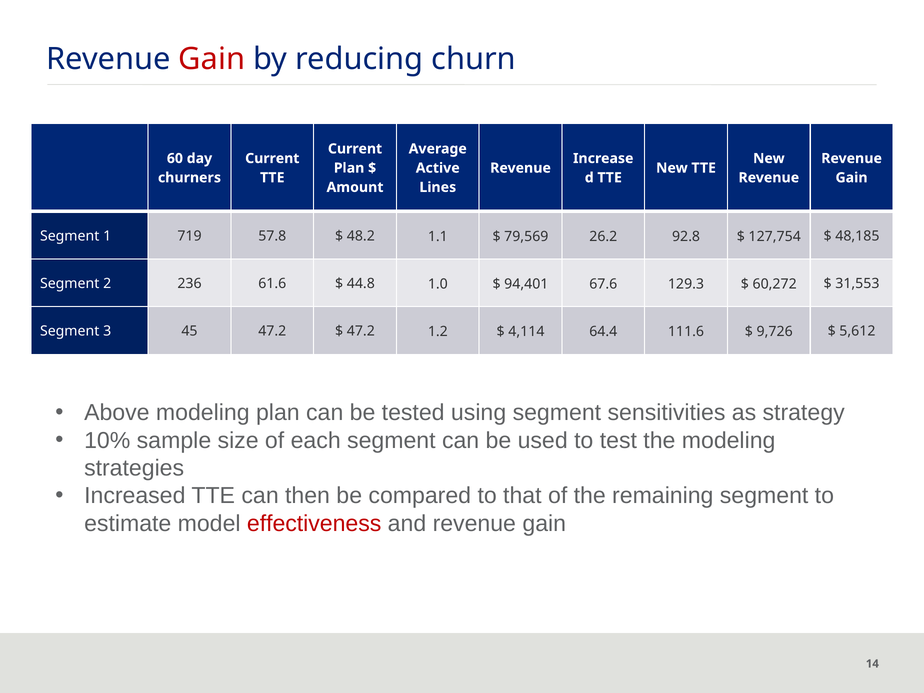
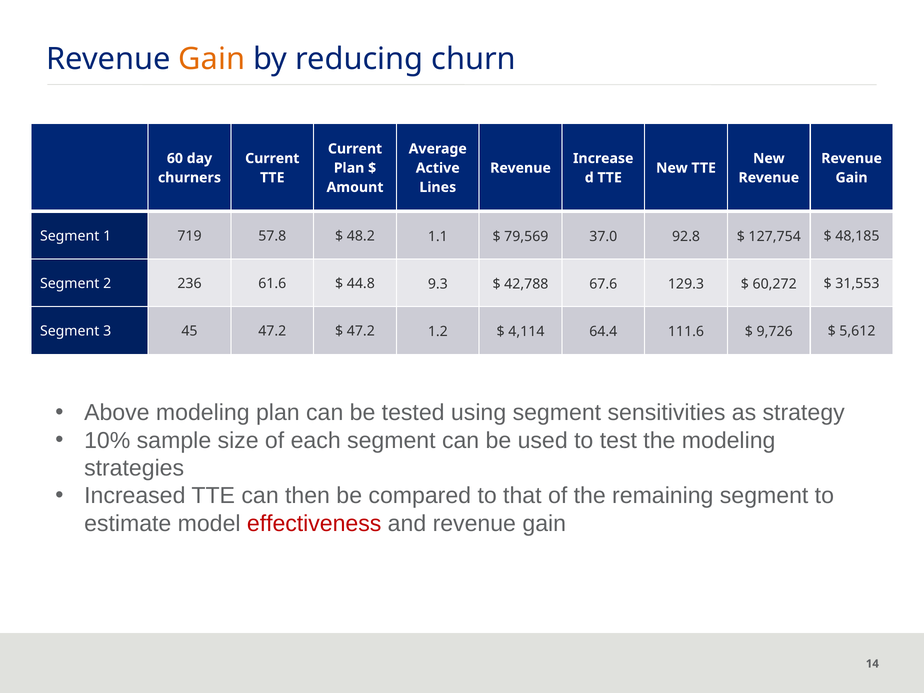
Gain at (212, 59) colour: red -> orange
26.2: 26.2 -> 37.0
1.0: 1.0 -> 9.3
94,401: 94,401 -> 42,788
